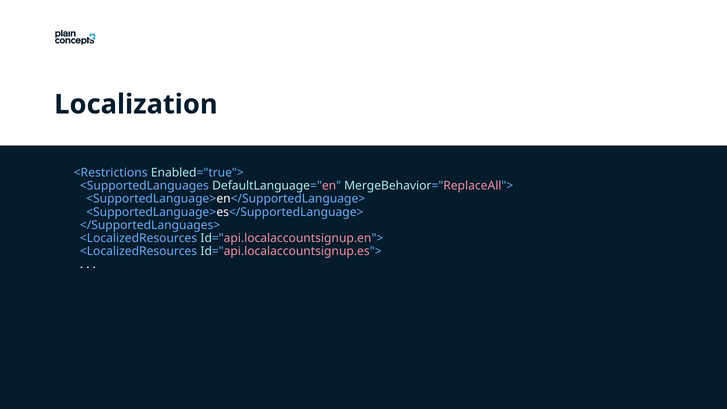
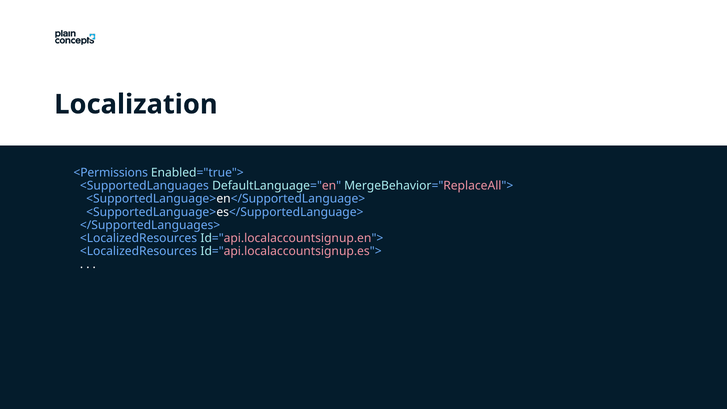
<Restrictions: <Restrictions -> <Permissions
